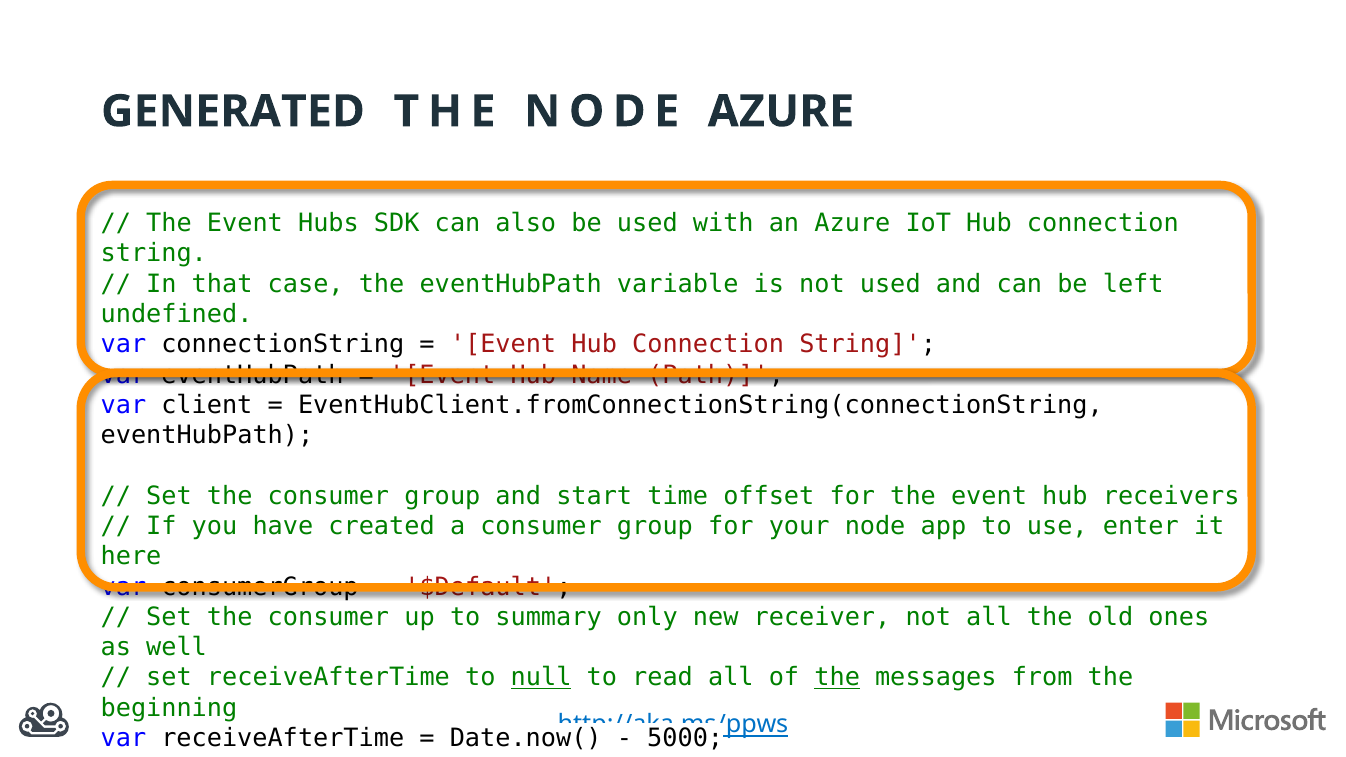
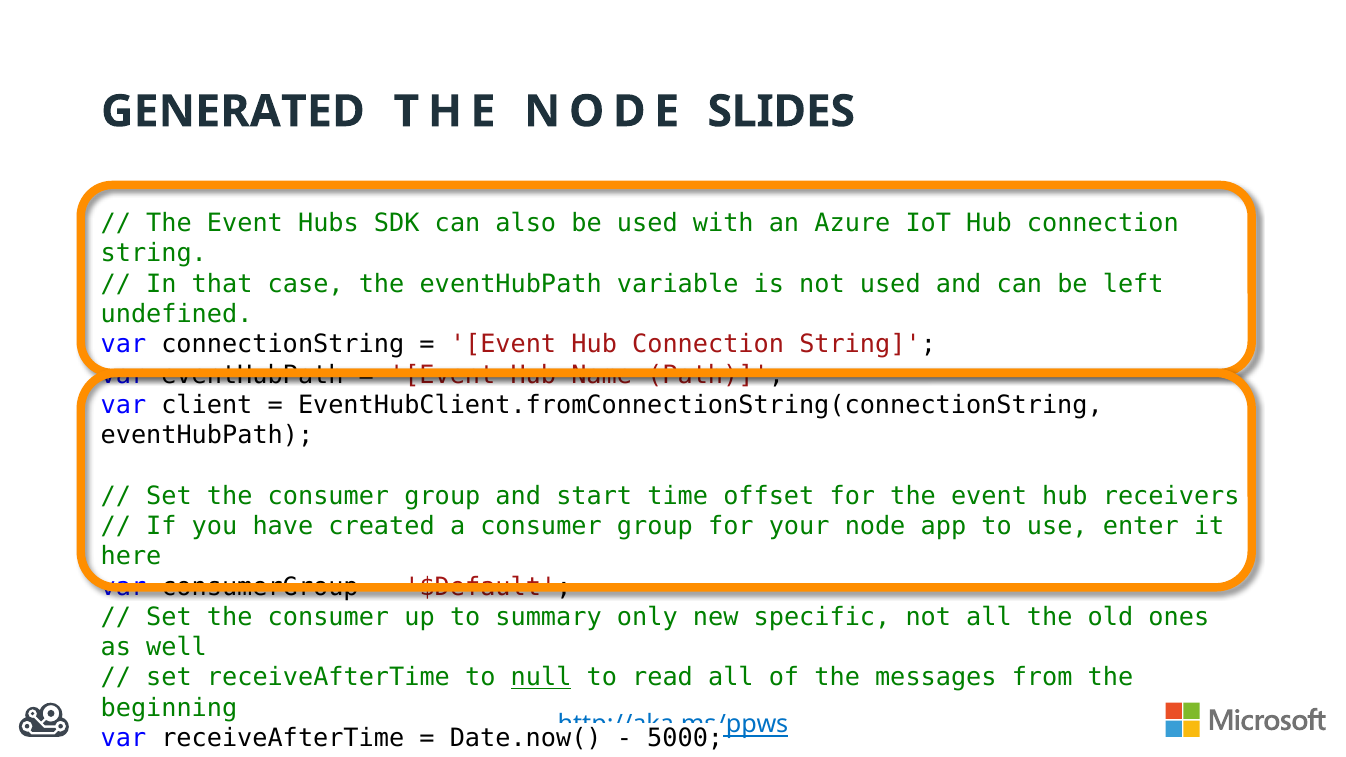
NODE AZURE: AZURE -> SLIDES
receiver: receiver -> specific
the at (837, 678) underline: present -> none
